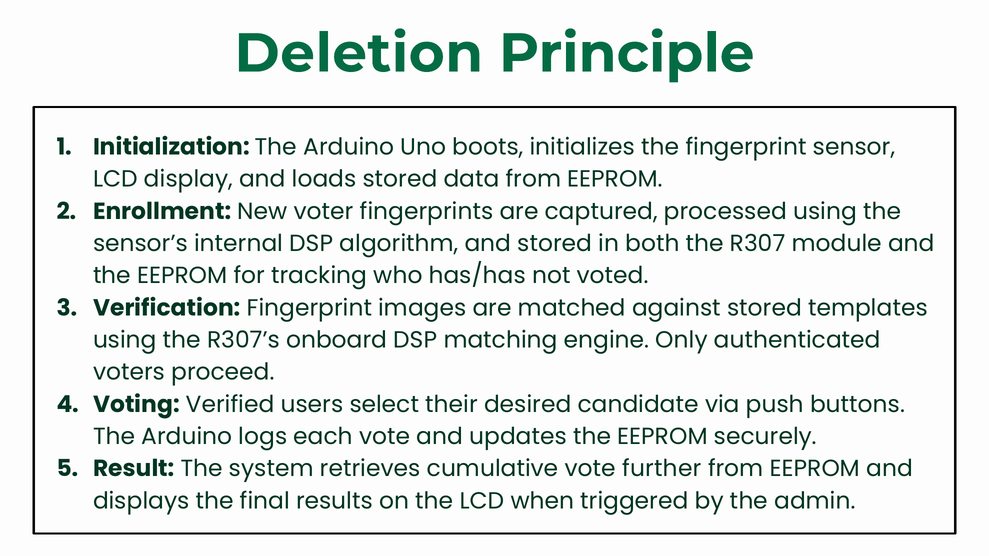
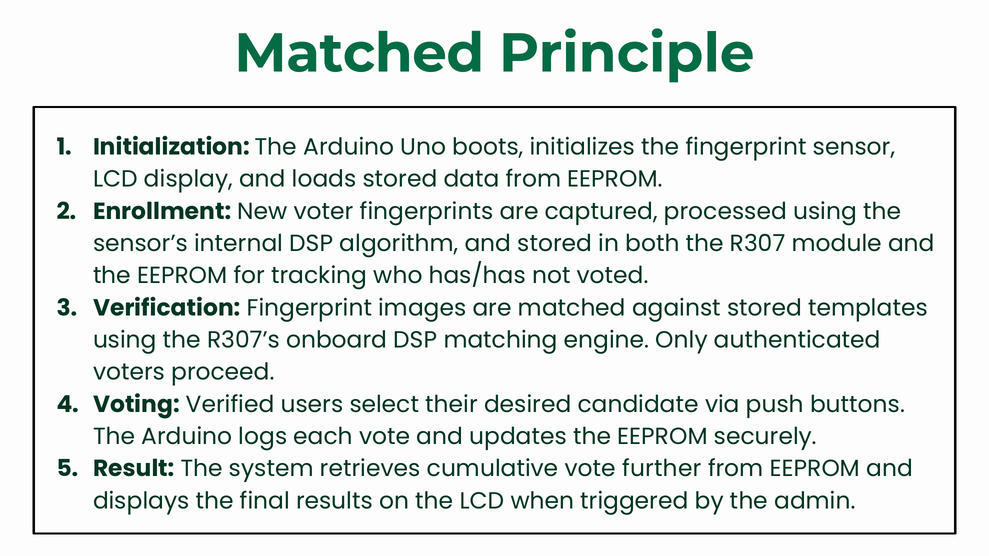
Deletion at (359, 54): Deletion -> Matched
